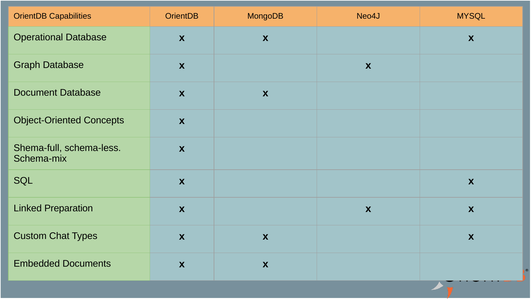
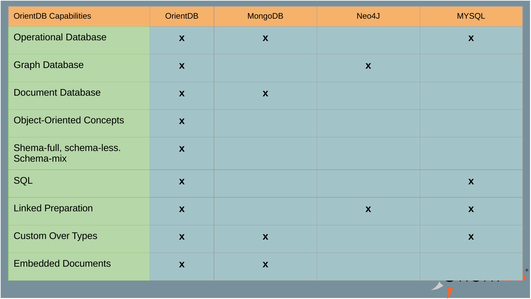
Chat: Chat -> Over
